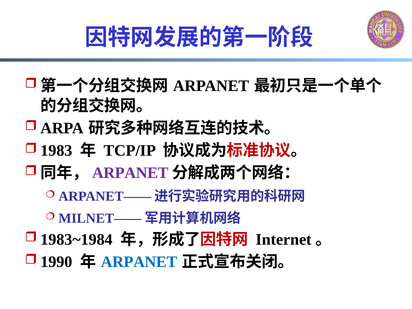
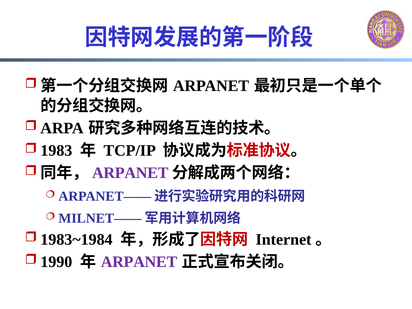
ARPANET at (139, 262) colour: blue -> purple
